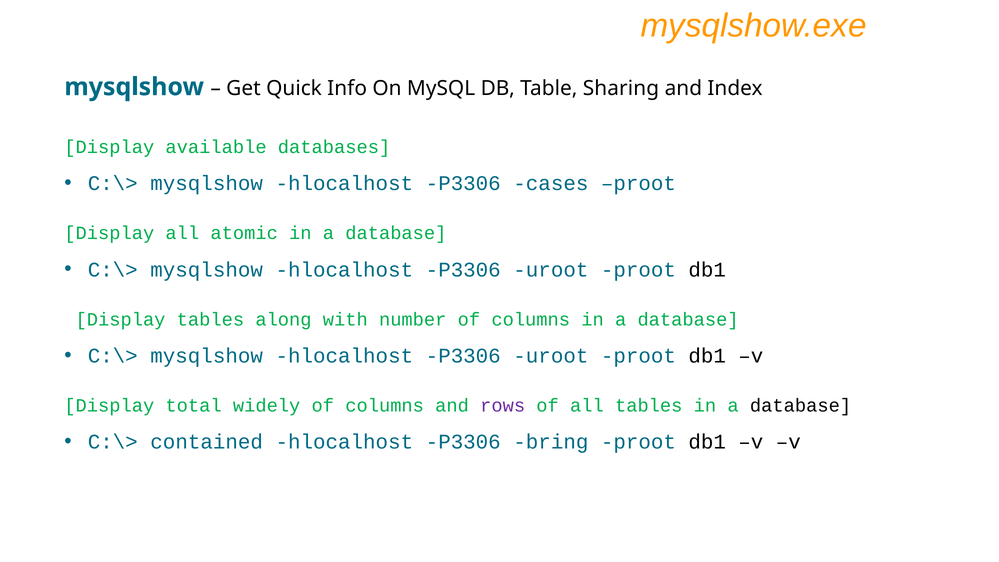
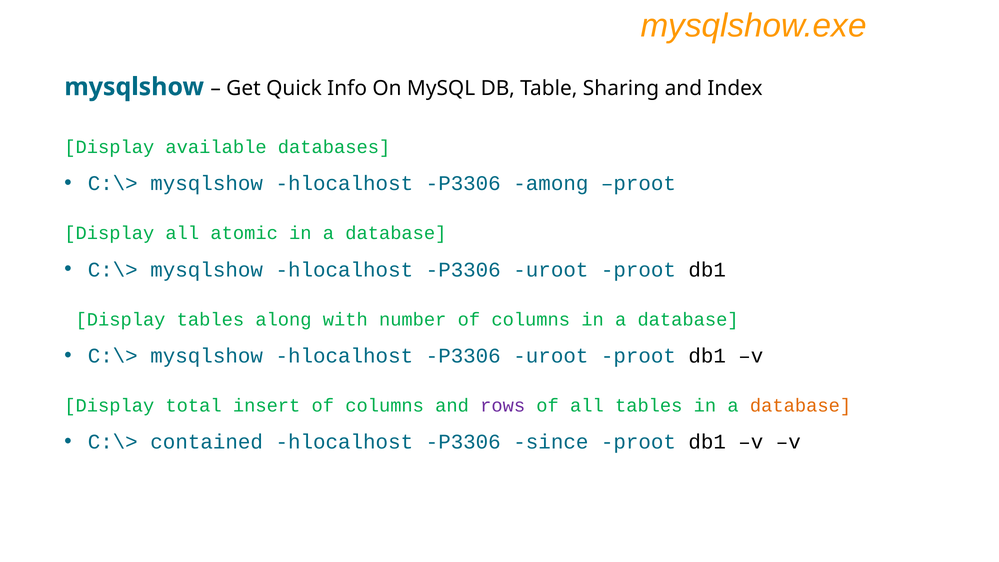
cases: cases -> among
widely: widely -> insert
database at (801, 406) colour: black -> orange
bring: bring -> since
